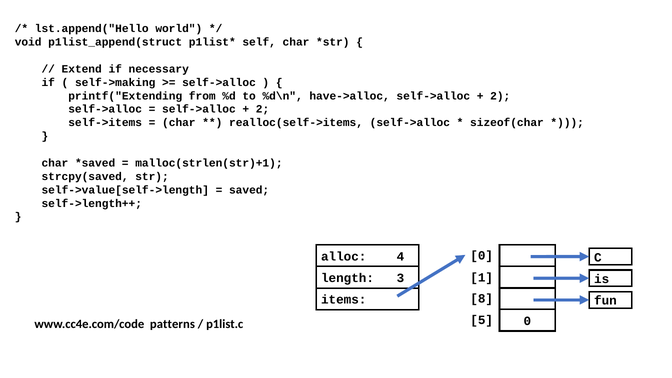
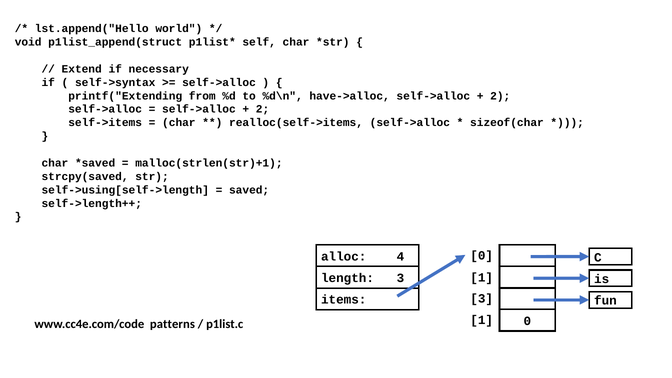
self->making: self->making -> self->syntax
self->value[self->length: self->value[self->length -> self->using[self->length
8 at (482, 299): 8 -> 3
5 at (482, 320): 5 -> 1
